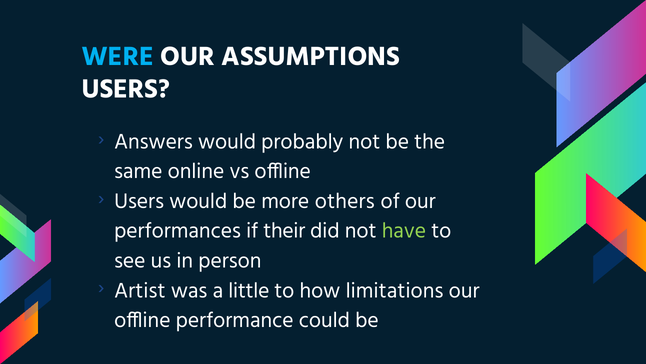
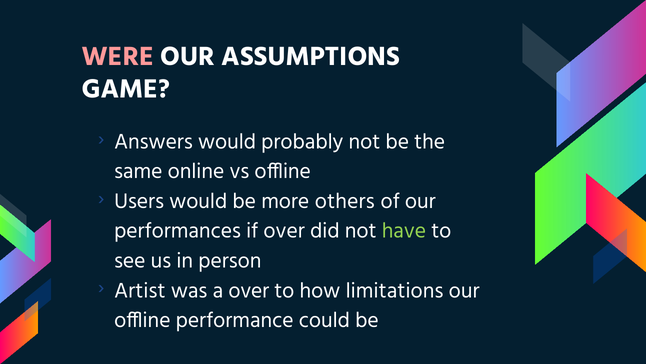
WERE colour: light blue -> pink
USERS at (126, 89): USERS -> GAME
if their: their -> over
a little: little -> over
